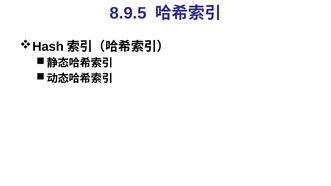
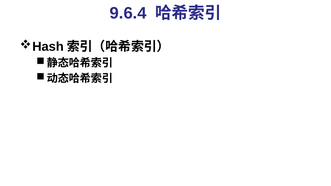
8.9.5: 8.9.5 -> 9.6.4
